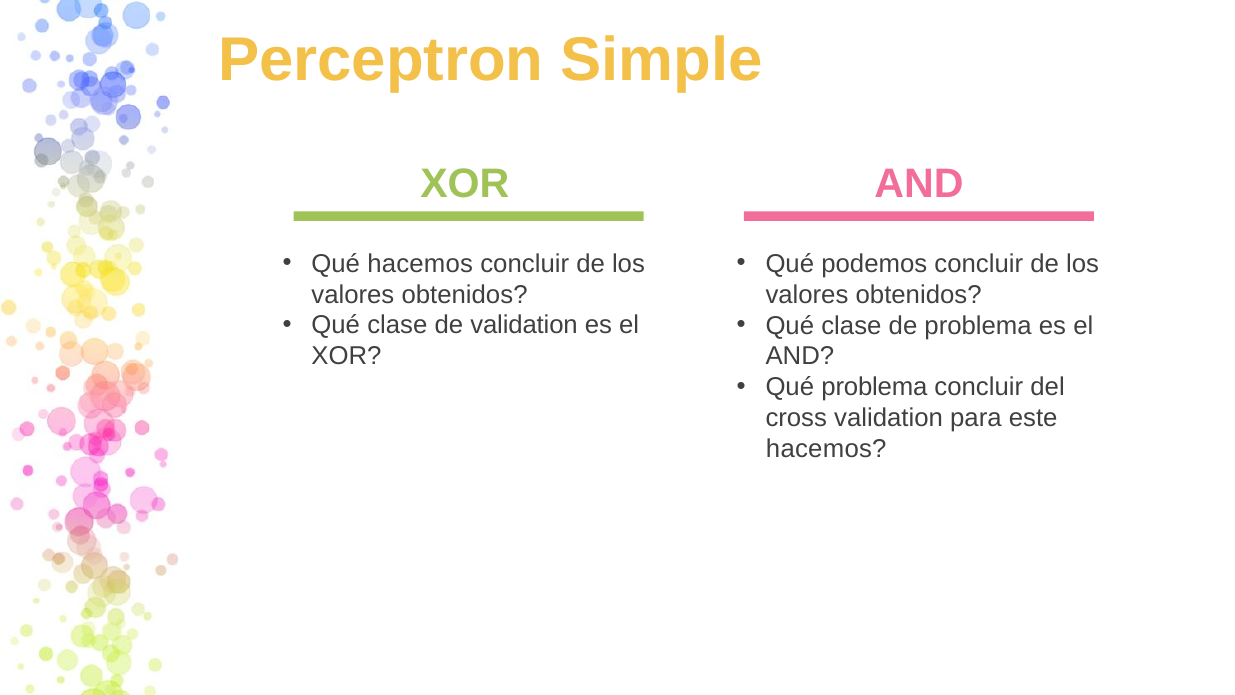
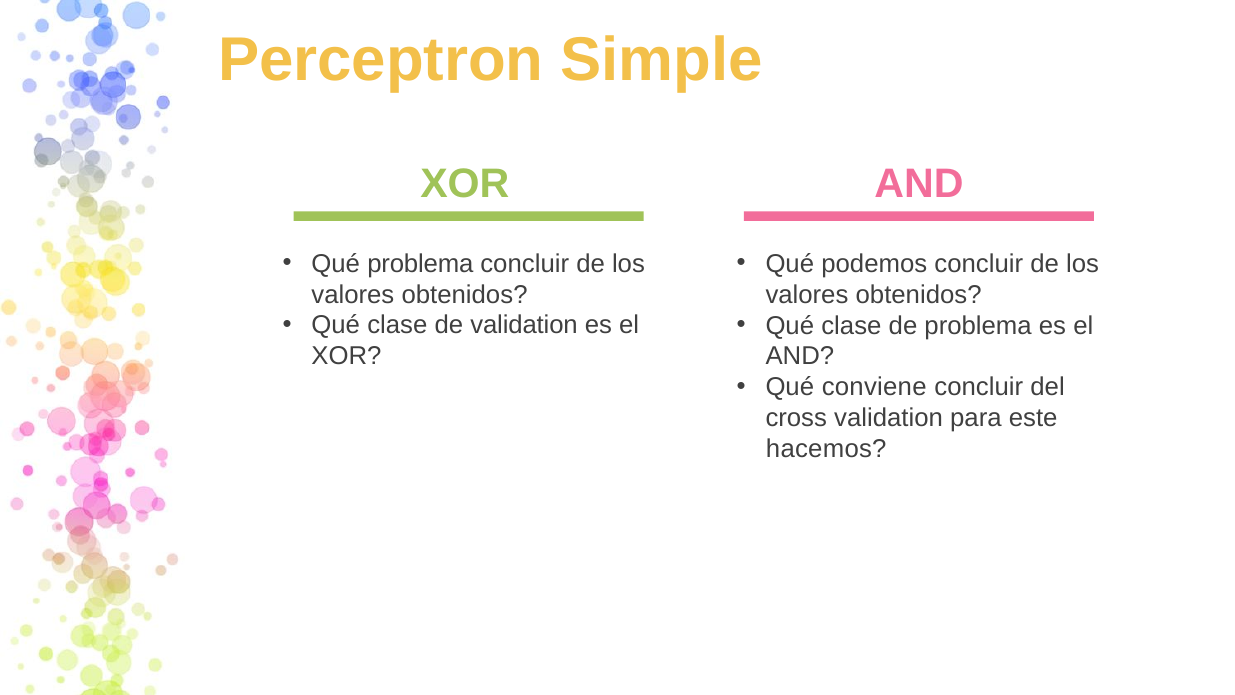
Qué hacemos: hacemos -> problema
Qué problema: problema -> conviene
